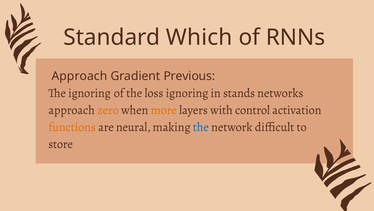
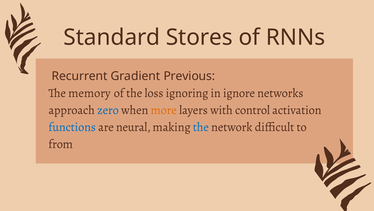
Which: Which -> Stores
Approach at (79, 76): Approach -> Recurrent
The ignoring: ignoring -> memory
stands: stands -> ignore
zero colour: orange -> blue
functions colour: orange -> blue
store: store -> from
